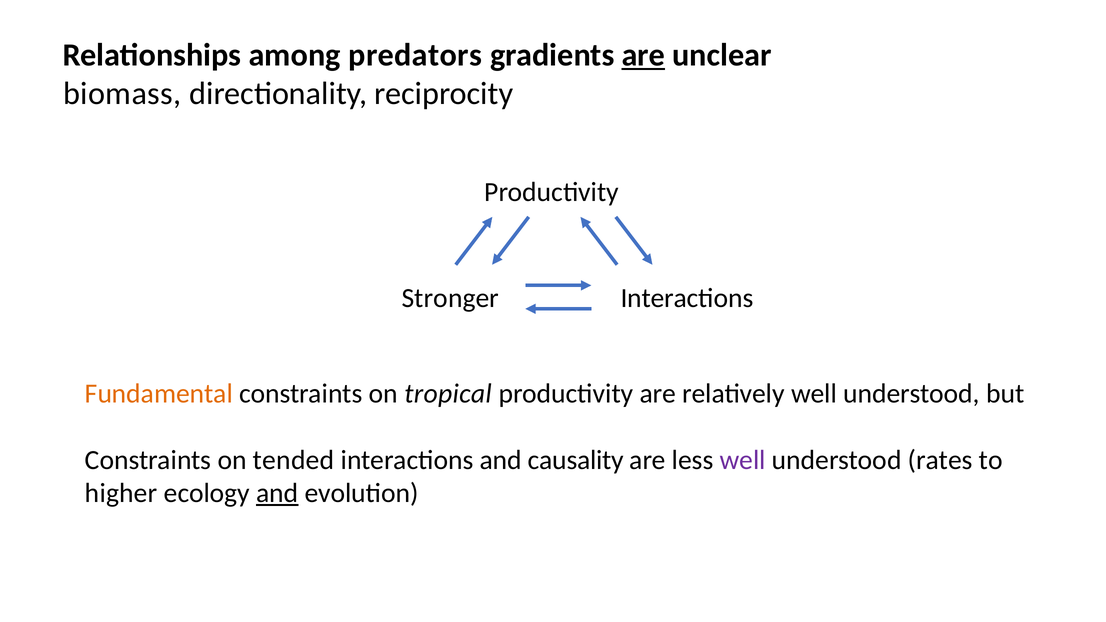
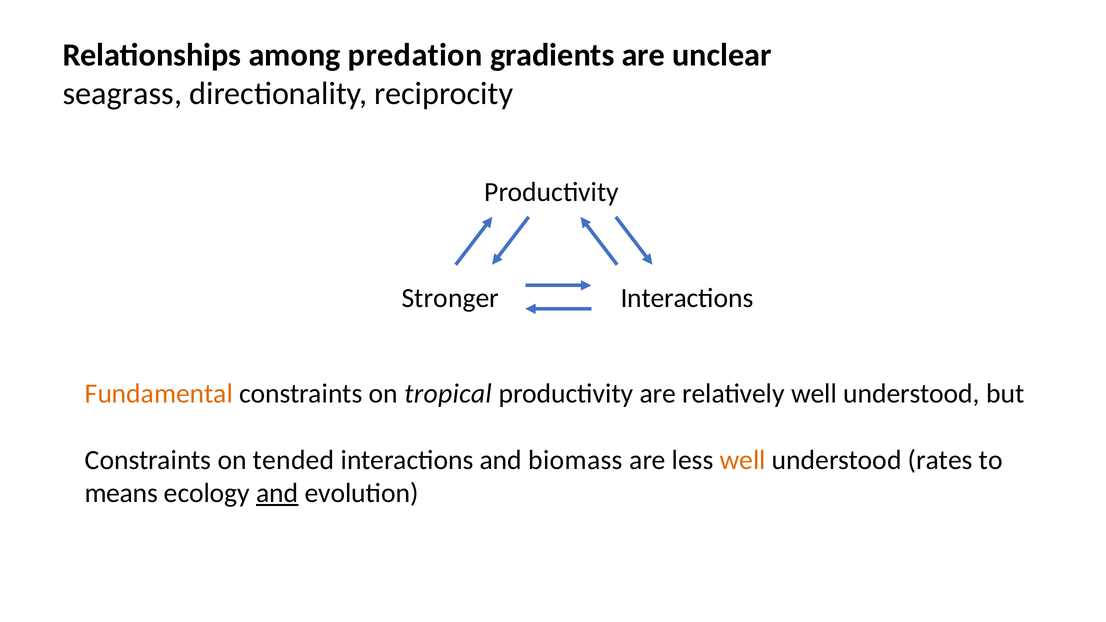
predators: predators -> predation
are at (643, 55) underline: present -> none
biomass: biomass -> seagrass
causality: causality -> biomass
well at (743, 460) colour: purple -> orange
higher: higher -> means
